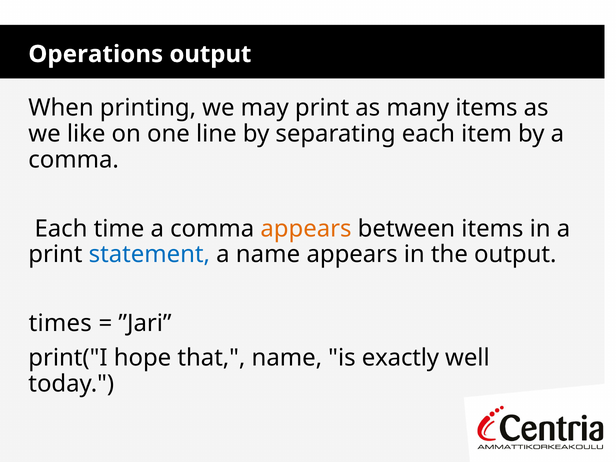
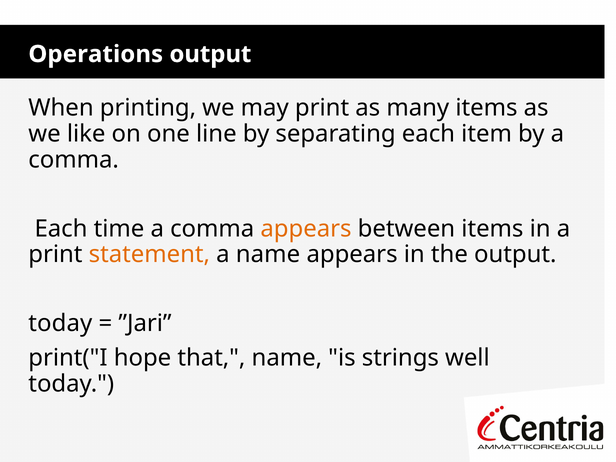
statement colour: blue -> orange
times at (60, 323): times -> today
exactly: exactly -> strings
